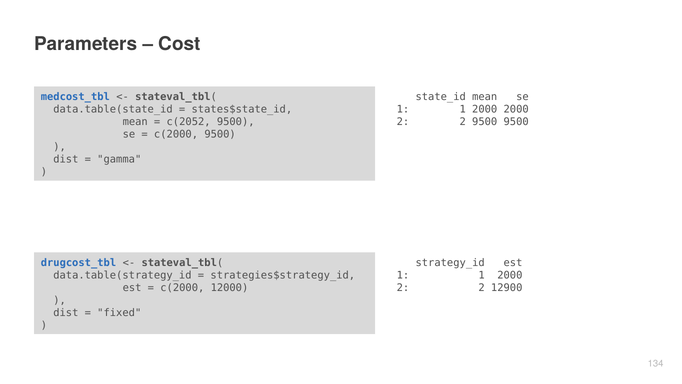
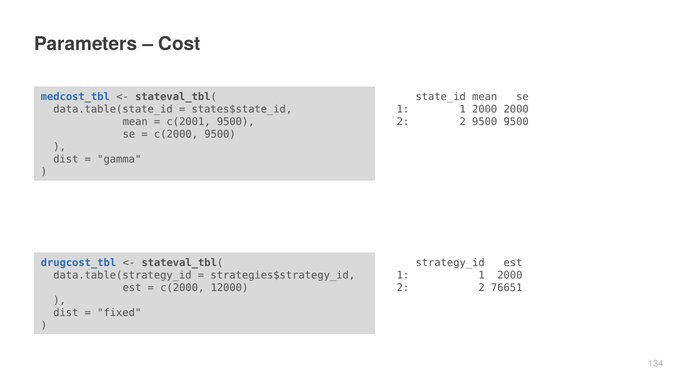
c(2052: c(2052 -> c(2001
12900: 12900 -> 76651
